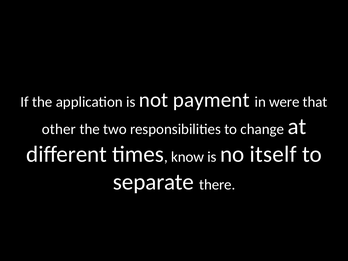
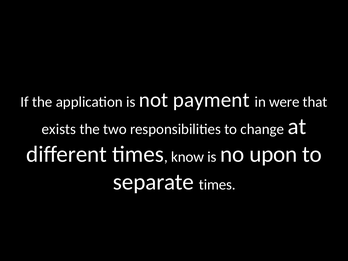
other: other -> exists
itself: itself -> upon
separate there: there -> times
